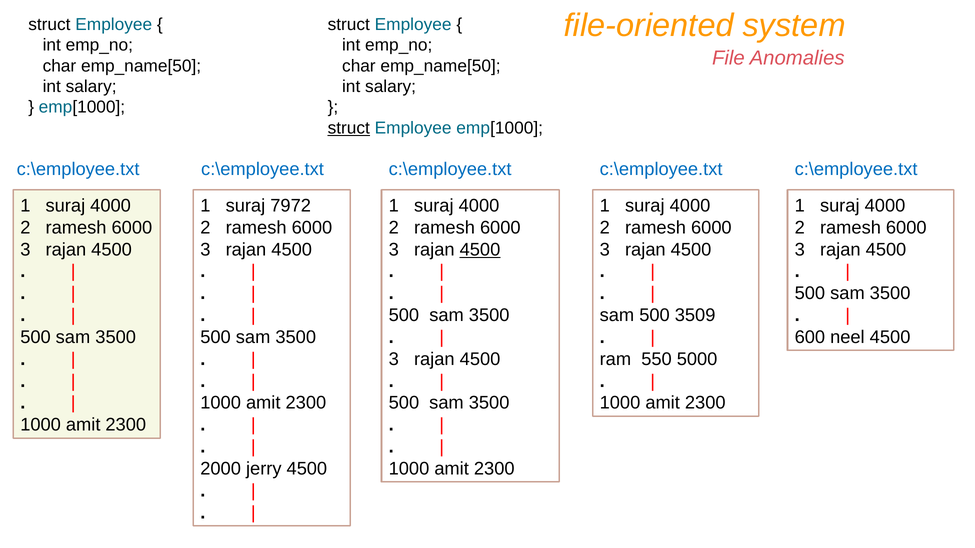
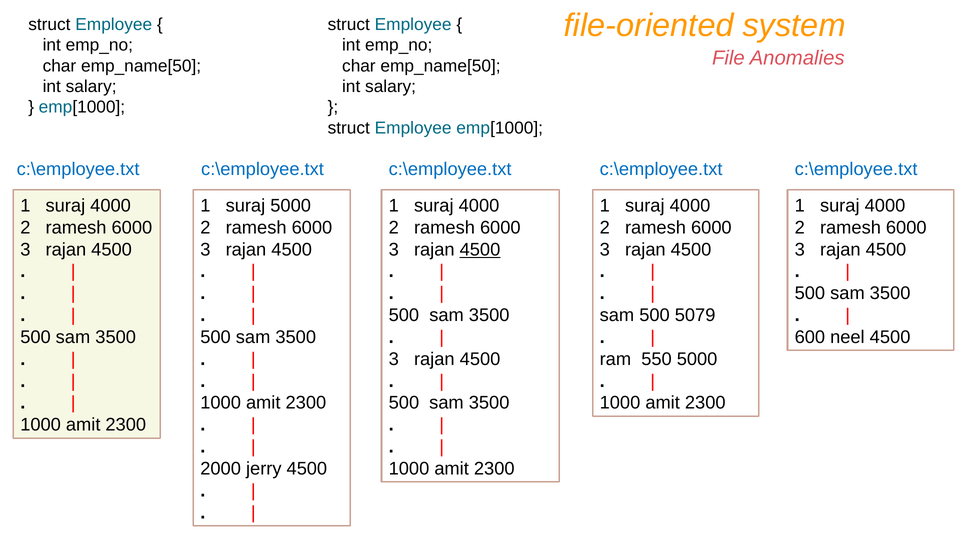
struct at (349, 128) underline: present -> none
suraj 7972: 7972 -> 5000
3509: 3509 -> 5079
